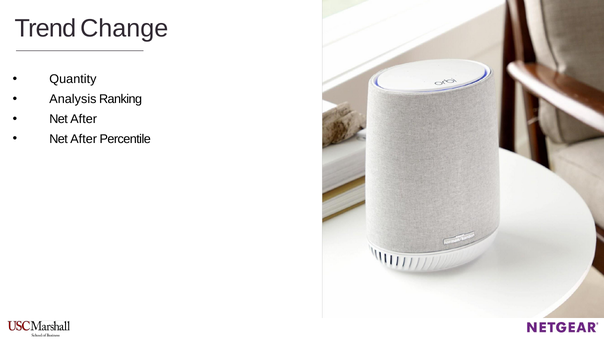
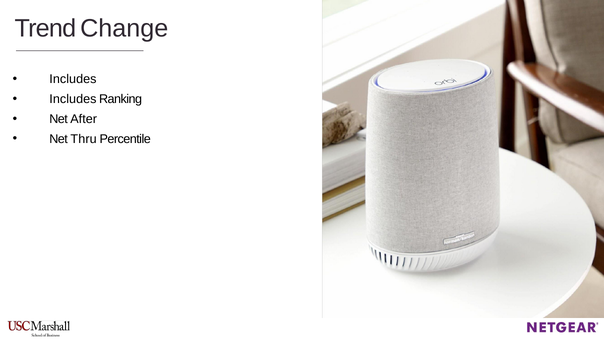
Quantity at (73, 79): Quantity -> Includes
Analysis at (73, 99): Analysis -> Includes
After at (84, 139): After -> Thru
